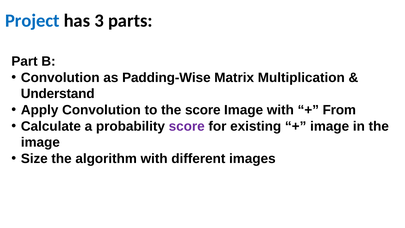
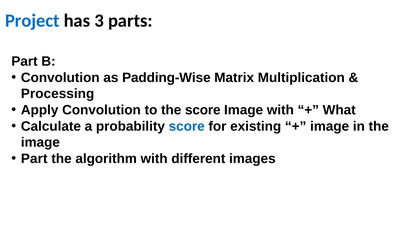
Understand: Understand -> Processing
From: From -> What
score at (187, 126) colour: purple -> blue
Size at (34, 159): Size -> Part
